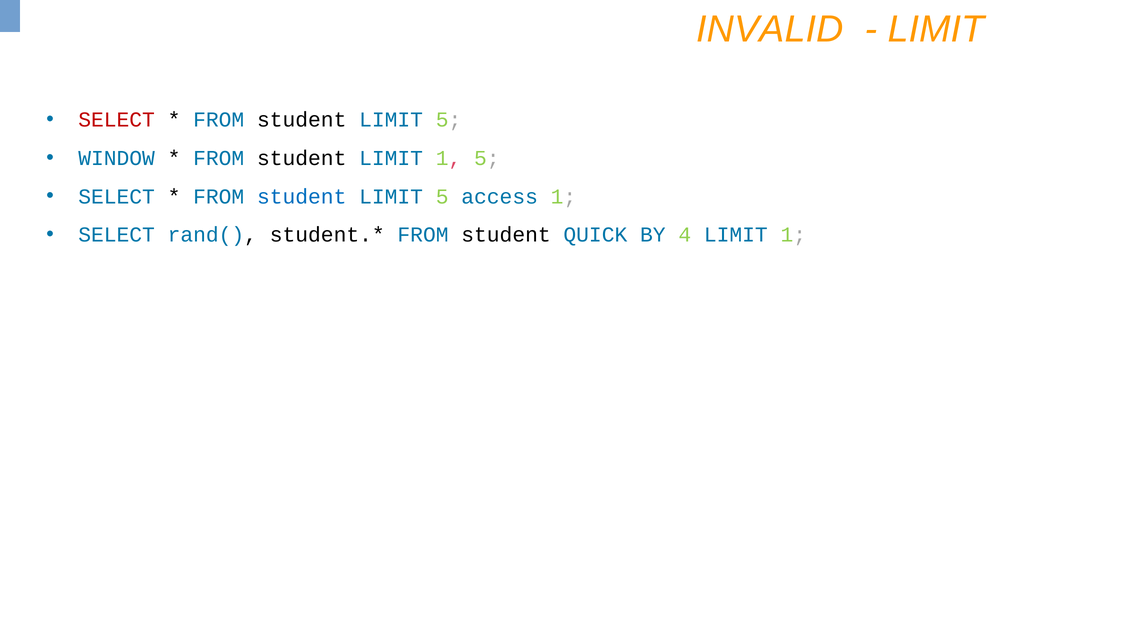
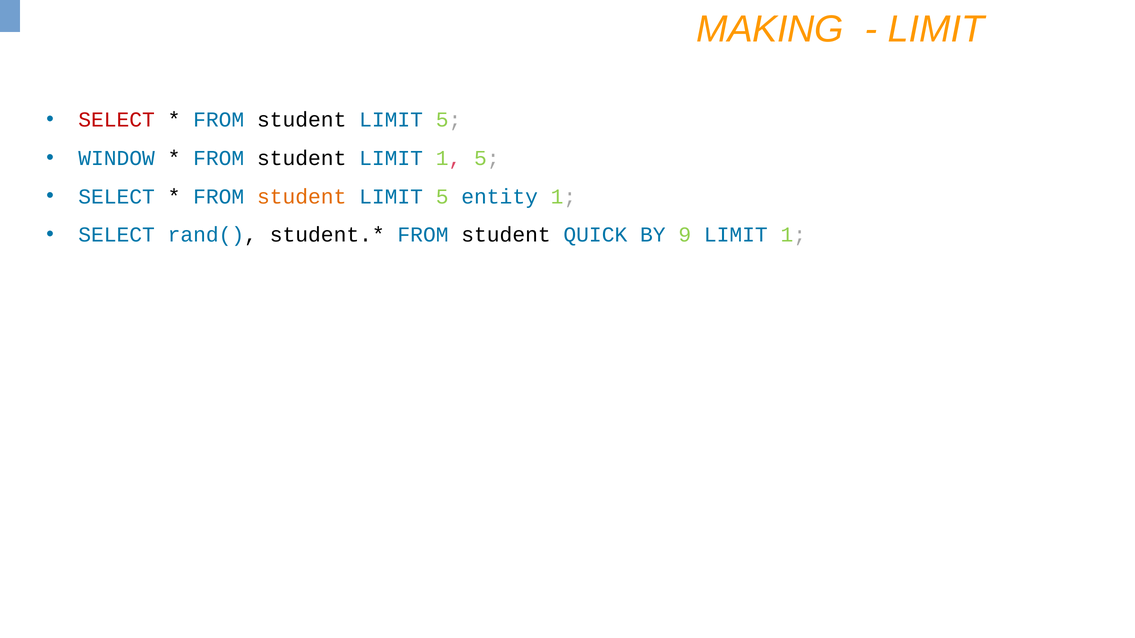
INVALID: INVALID -> MAKING
student at (302, 197) colour: blue -> orange
access: access -> entity
4: 4 -> 9
